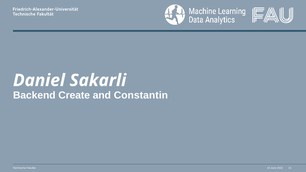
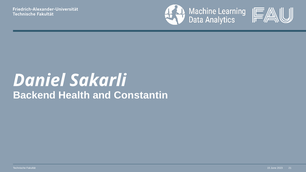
Create: Create -> Health
